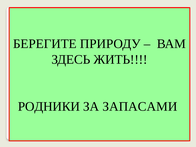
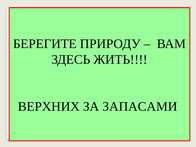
РОДНИКИ: РОДНИКИ -> ВЕРХНИХ
